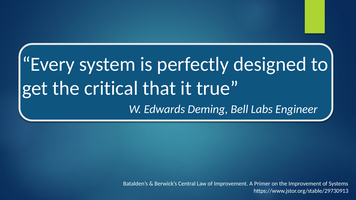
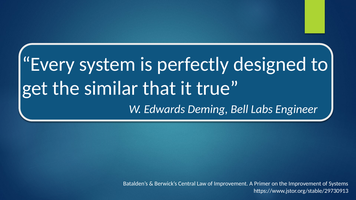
critical: critical -> similar
